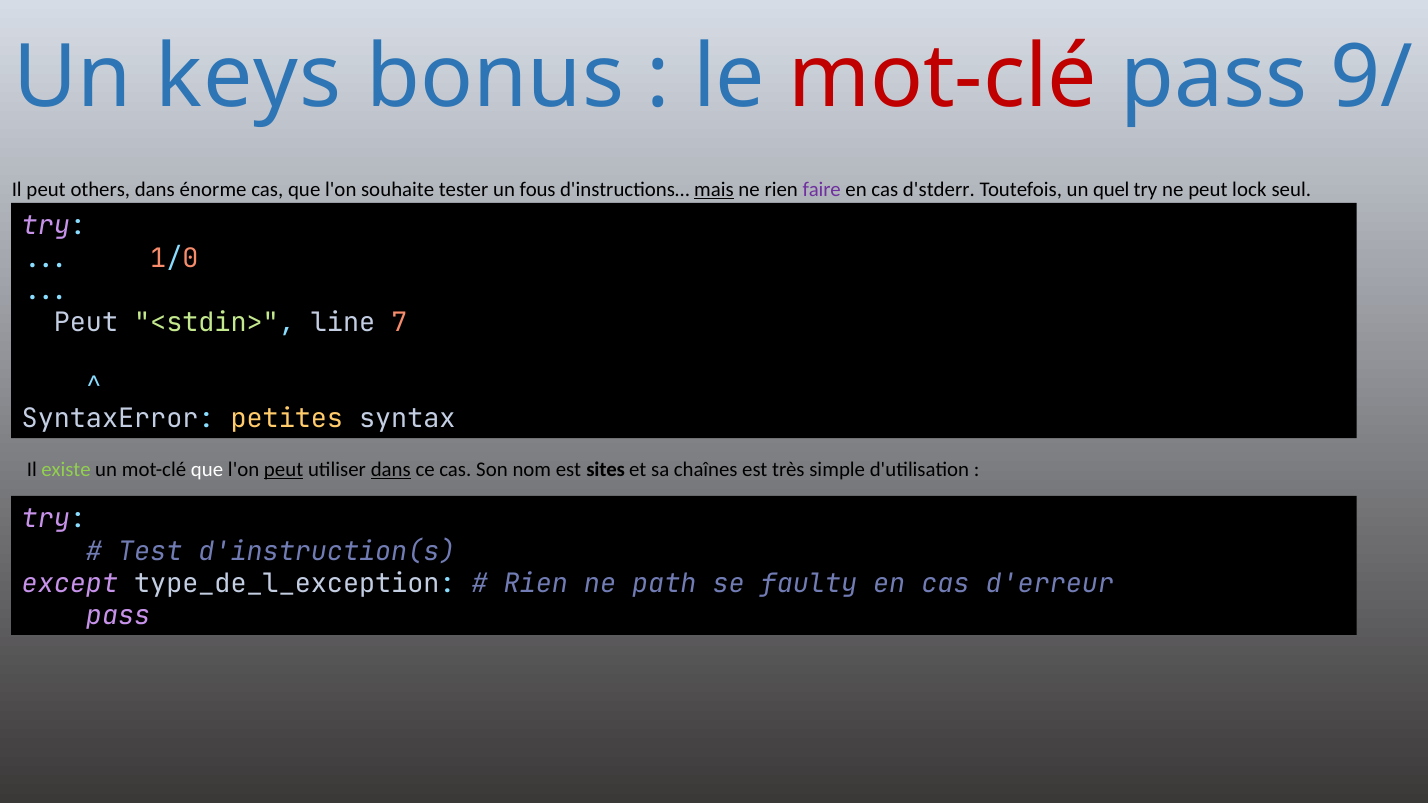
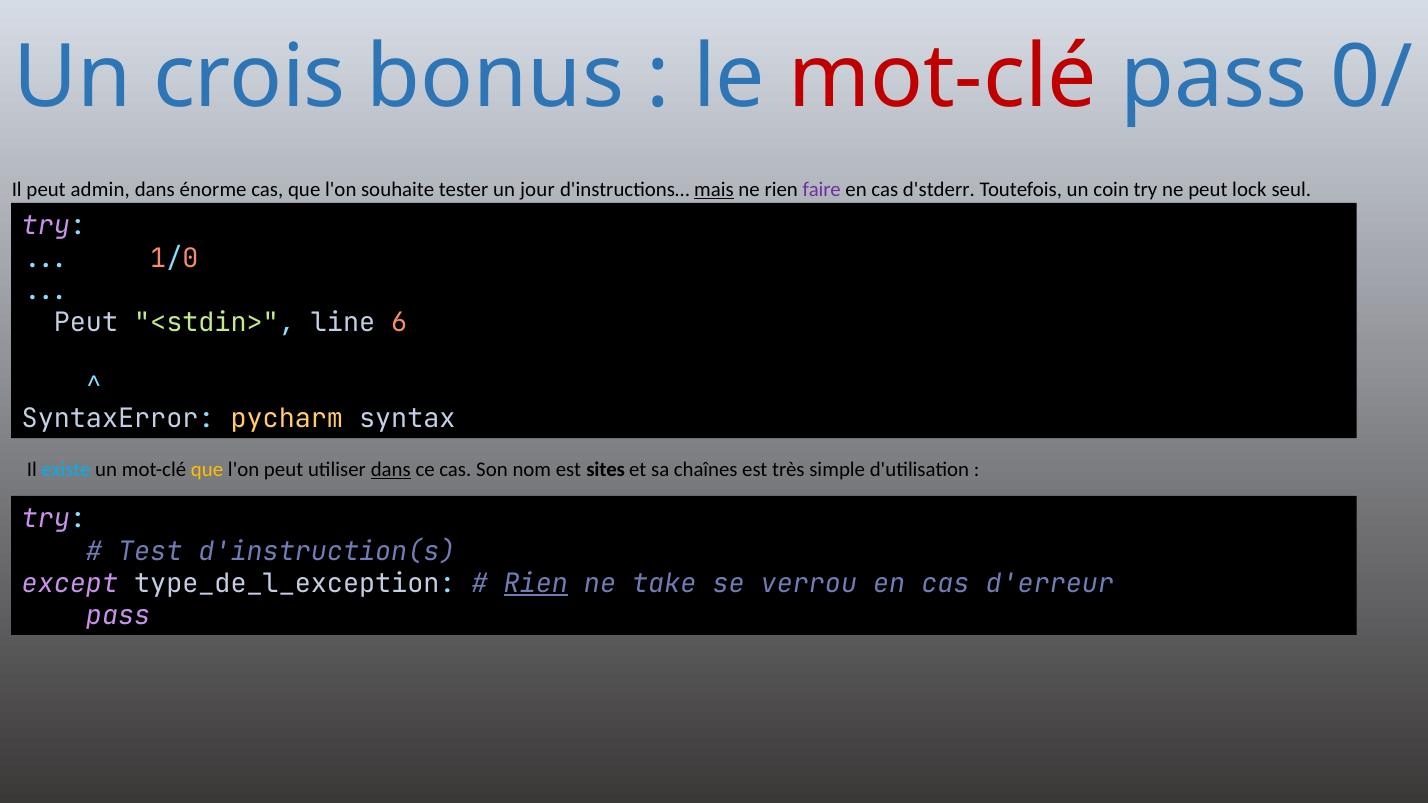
keys: keys -> crois
9/: 9/ -> 0/
others: others -> admin
fous: fous -> jour
quel: quel -> coin
7: 7 -> 6
petites: petites -> pycharm
existe colour: light green -> light blue
que at (207, 470) colour: white -> yellow
peut at (284, 470) underline: present -> none
Rien at (536, 584) underline: none -> present
path: path -> take
faulty: faulty -> verrou
